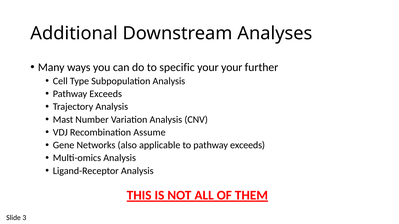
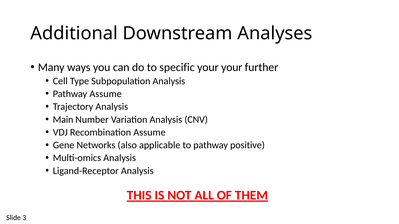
Exceeds at (106, 94): Exceeds -> Assume
Mast: Mast -> Main
to pathway exceeds: exceeds -> positive
